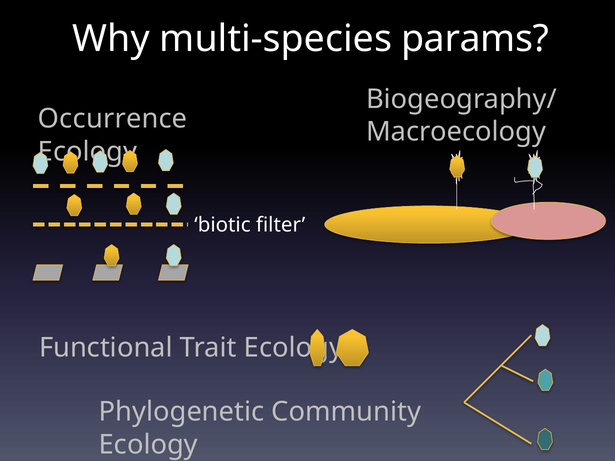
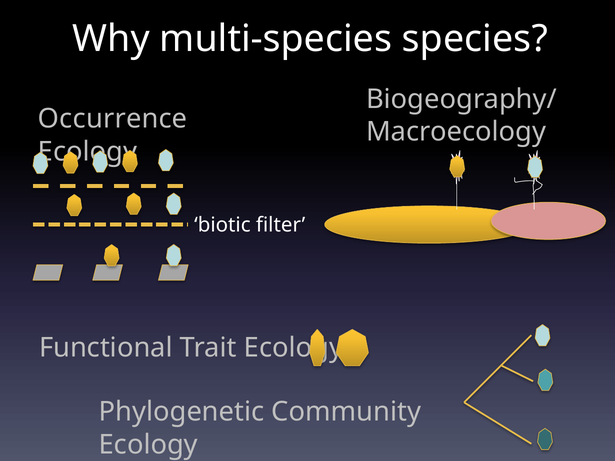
params: params -> species
